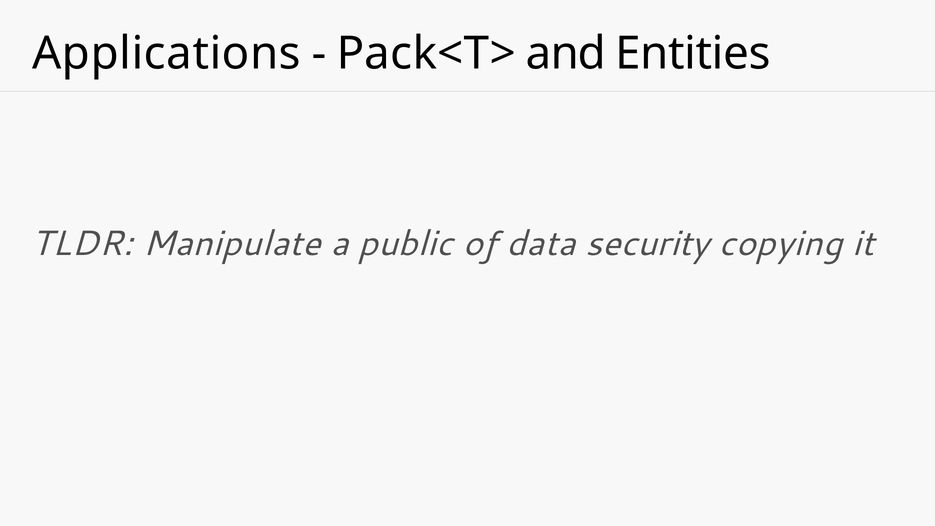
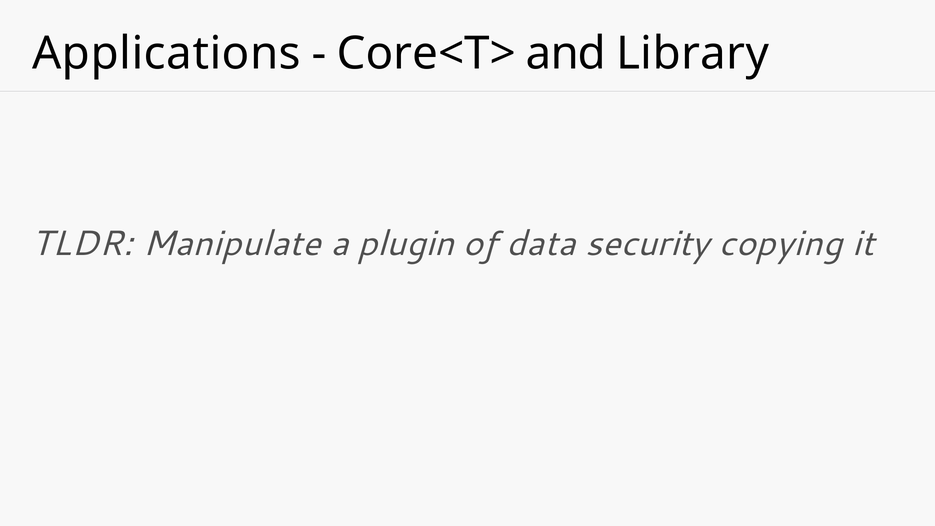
Pack<T>: Pack<T> -> Core<T>
Entities: Entities -> Library
public: public -> plugin
